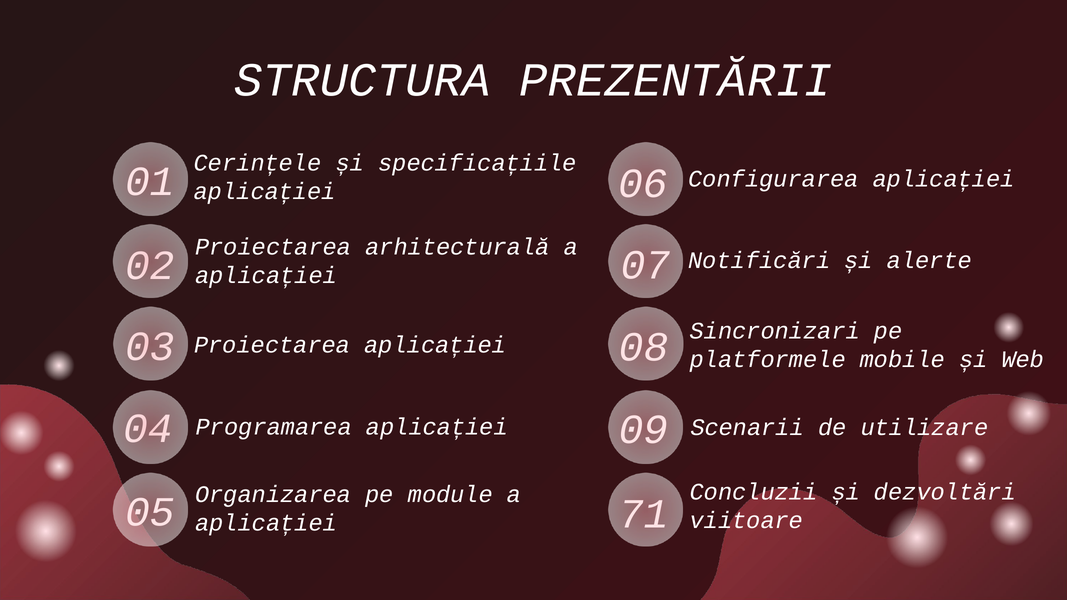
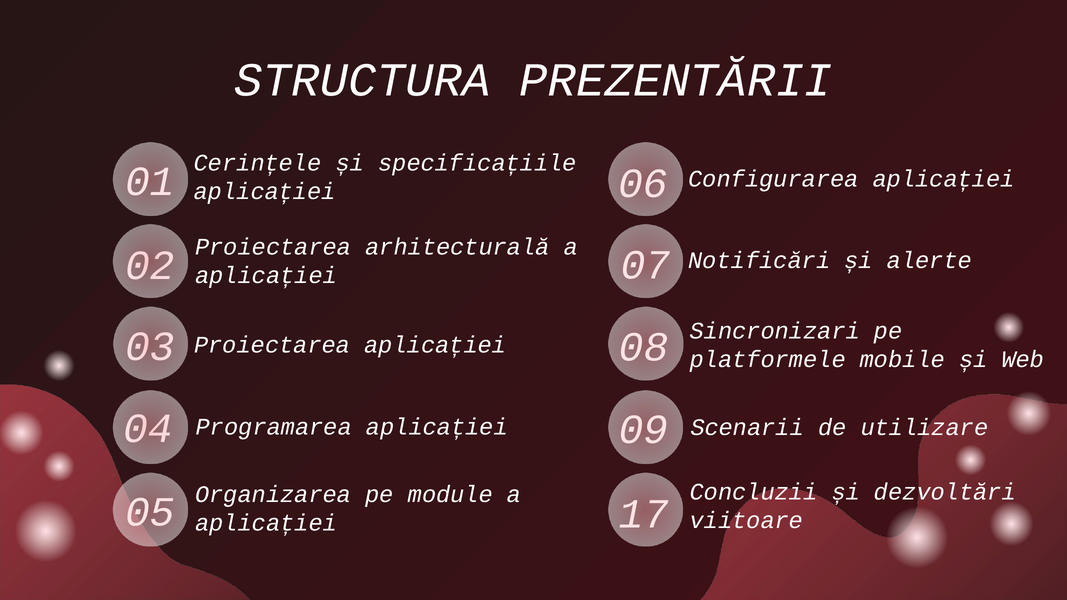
71: 71 -> 17
